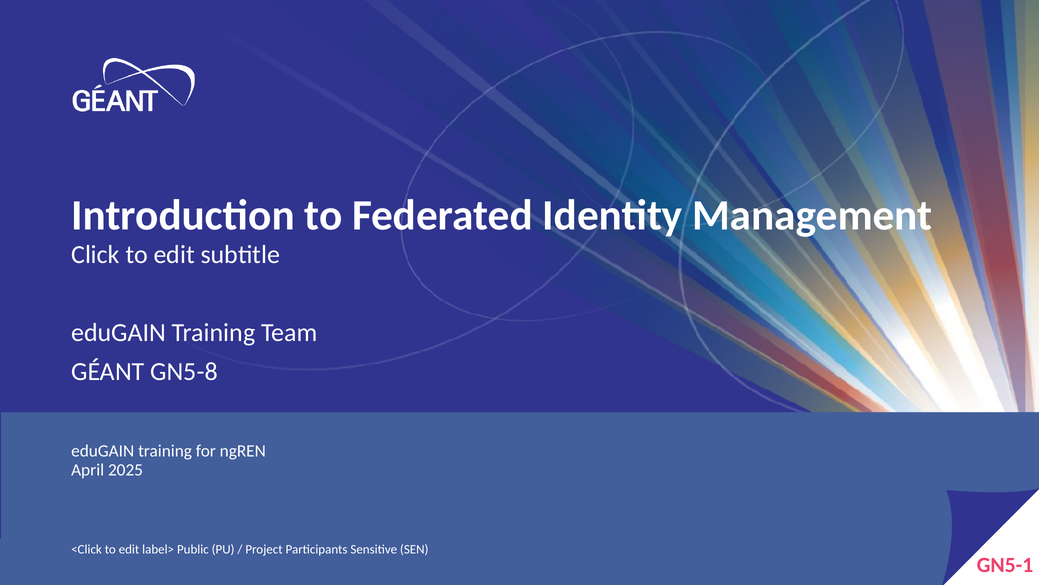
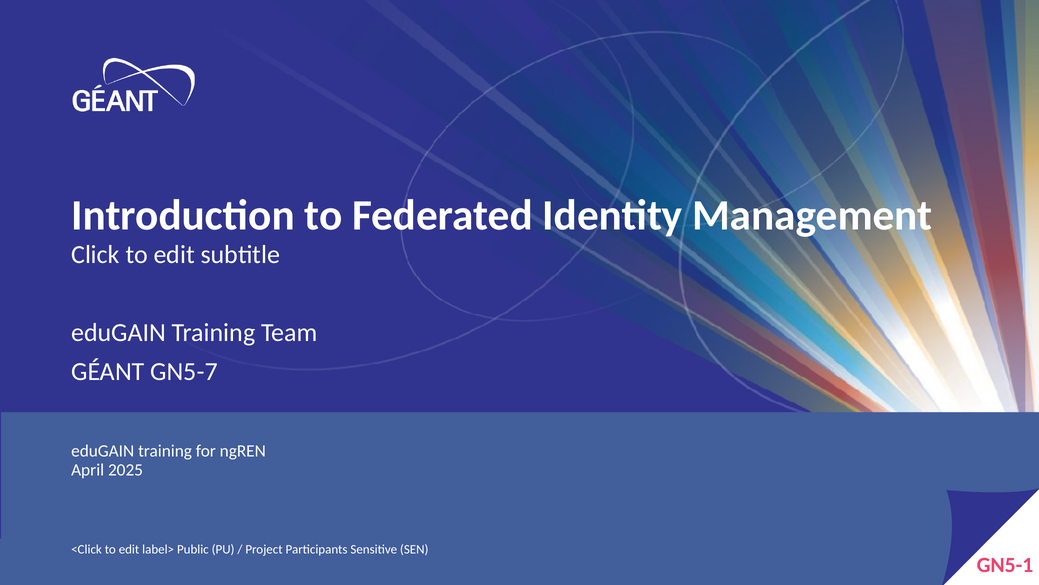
GN5-8: GN5-8 -> GN5-7
